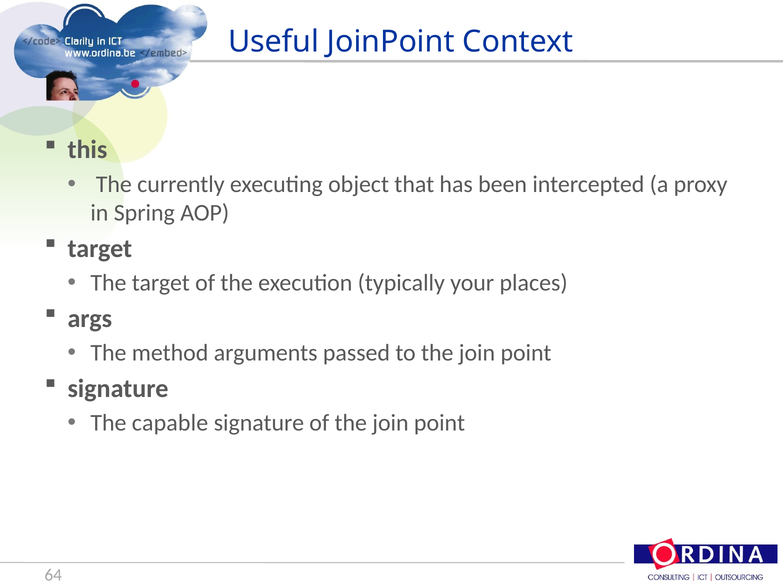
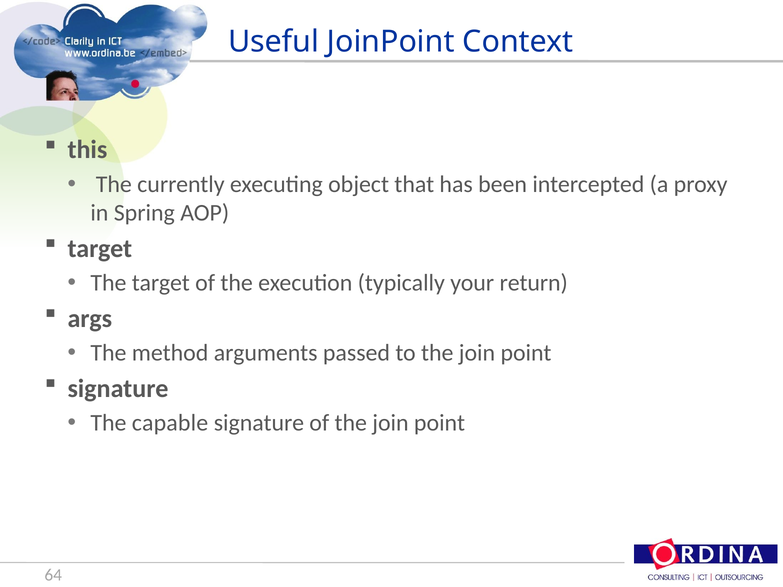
places: places -> return
